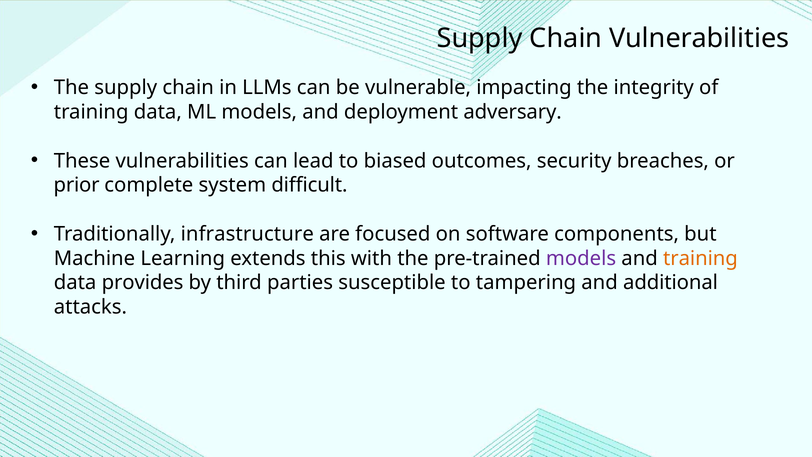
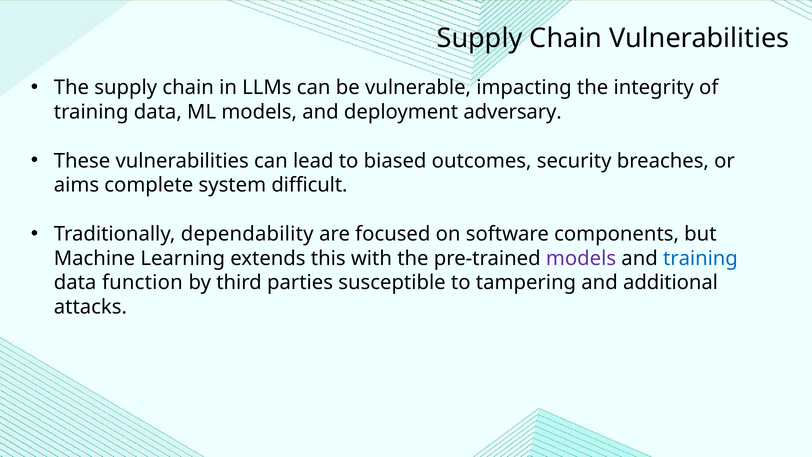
prior: prior -> aims
infrastructure: infrastructure -> dependability
training at (700, 258) colour: orange -> blue
provides: provides -> function
